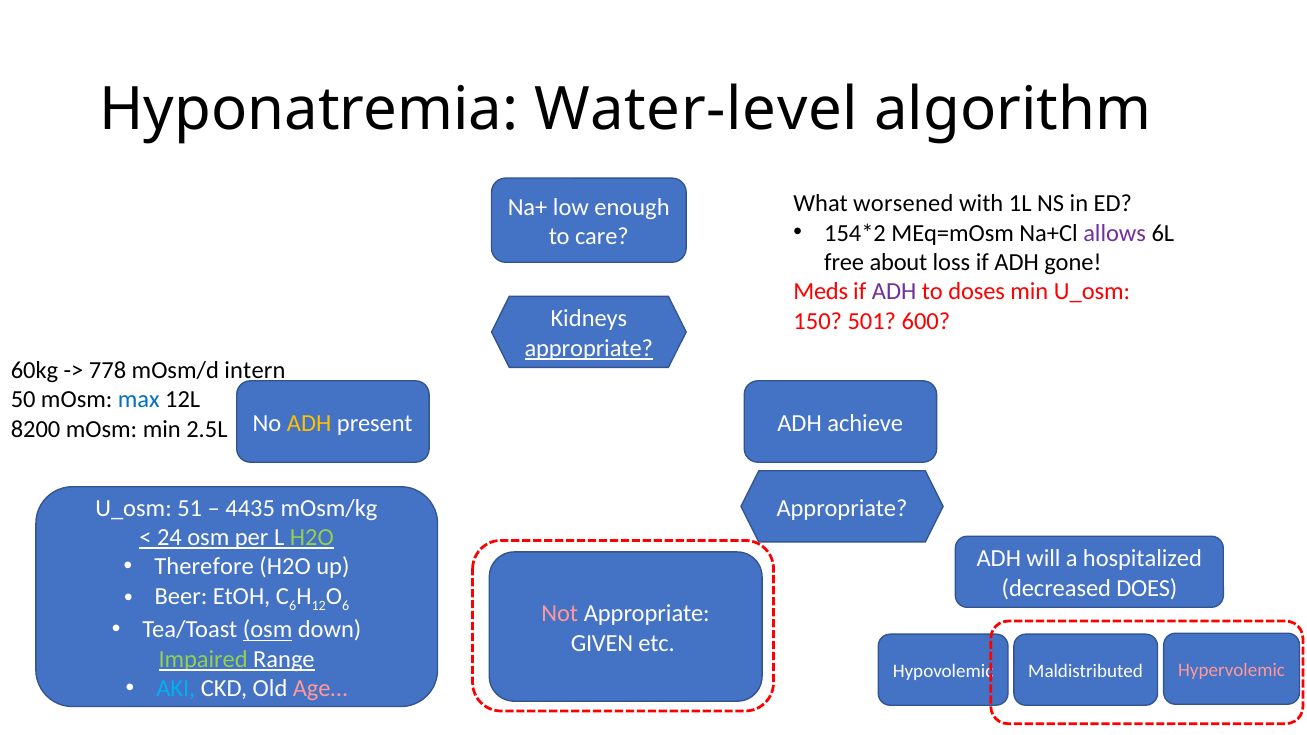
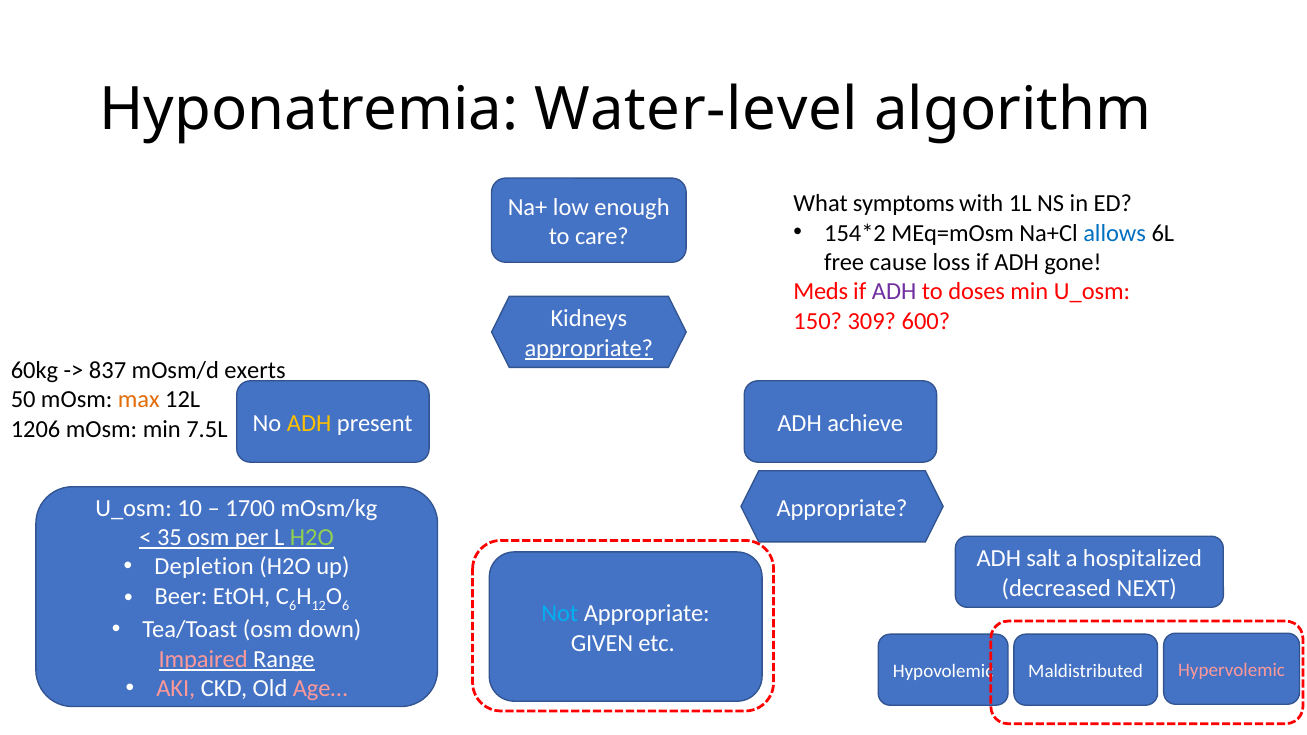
worsened: worsened -> symptoms
allows colour: purple -> blue
about: about -> cause
501: 501 -> 309
778: 778 -> 837
intern: intern -> exerts
max colour: blue -> orange
8200: 8200 -> 1206
2.5L: 2.5L -> 7.5L
51: 51 -> 10
4435: 4435 -> 1700
24: 24 -> 35
will: will -> salt
Therefore: Therefore -> Depletion
DOES: DOES -> NEXT
Not colour: pink -> light blue
osm at (268, 630) underline: present -> none
Impaired colour: light green -> pink
AKI colour: light blue -> pink
